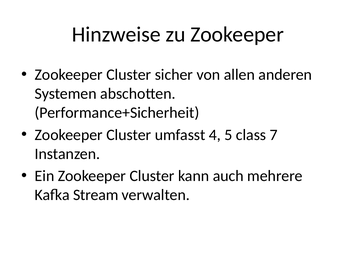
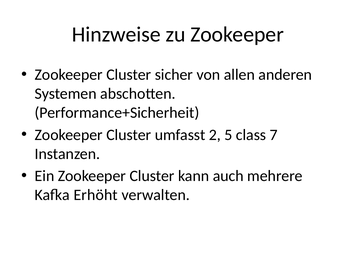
4: 4 -> 2
Stream: Stream -> Erhöht
